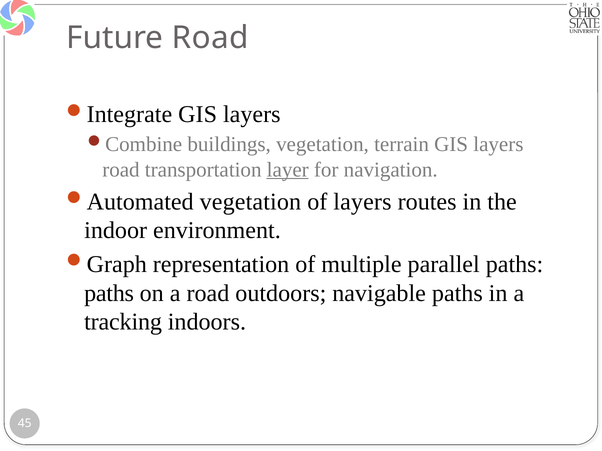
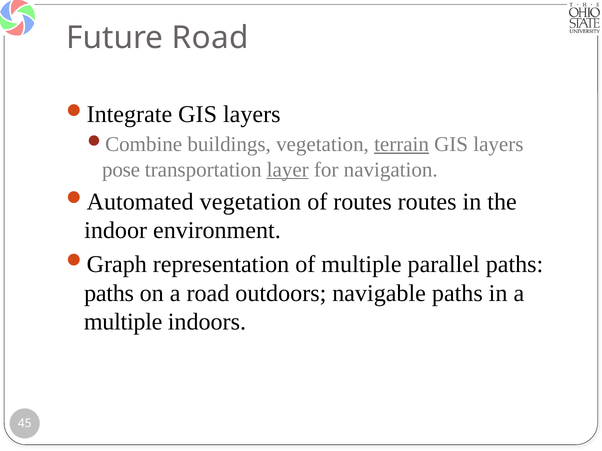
terrain underline: none -> present
road at (121, 170): road -> pose
of layers: layers -> routes
tracking at (123, 322): tracking -> multiple
